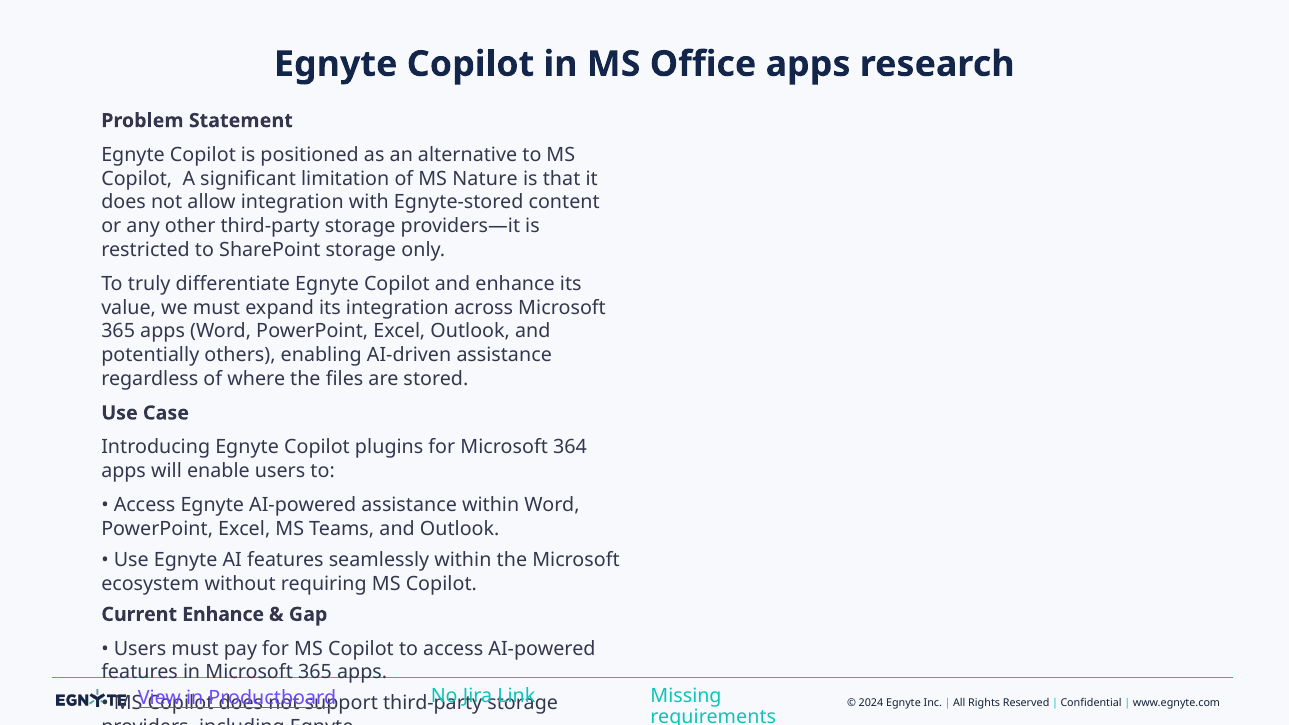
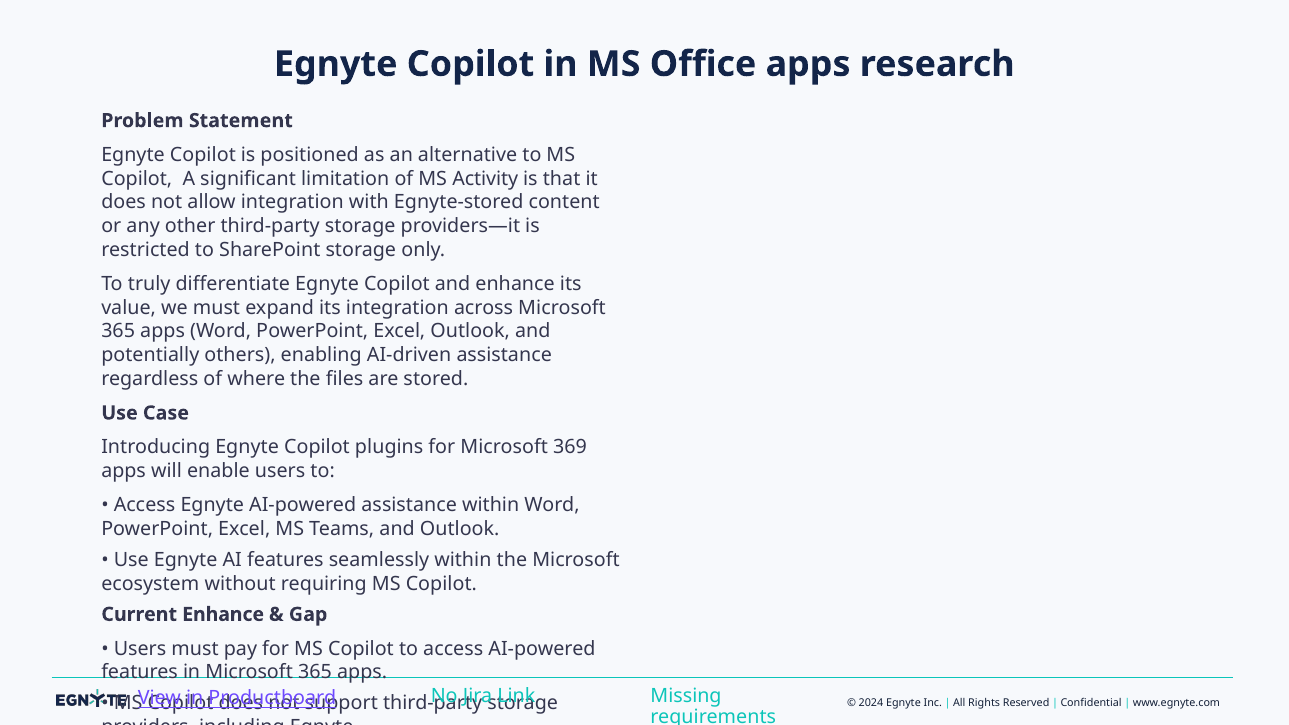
Nature: Nature -> Activity
364: 364 -> 369
